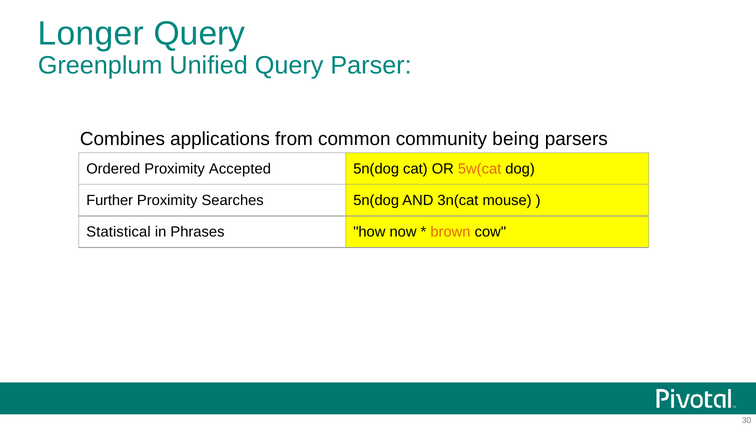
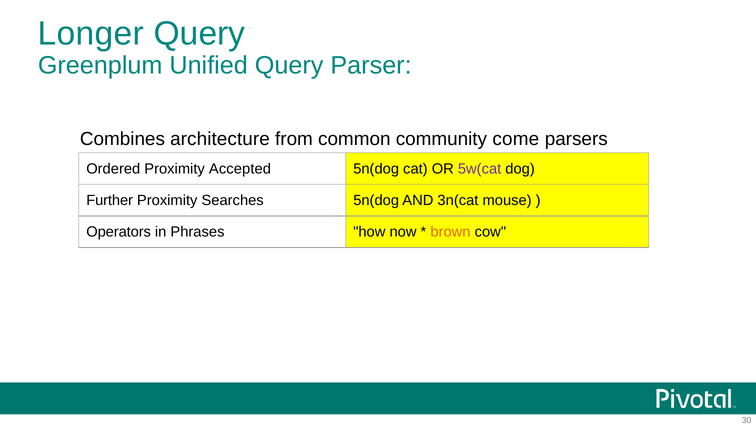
applications: applications -> architecture
being: being -> come
5w(cat colour: orange -> purple
Statistical: Statistical -> Operators
